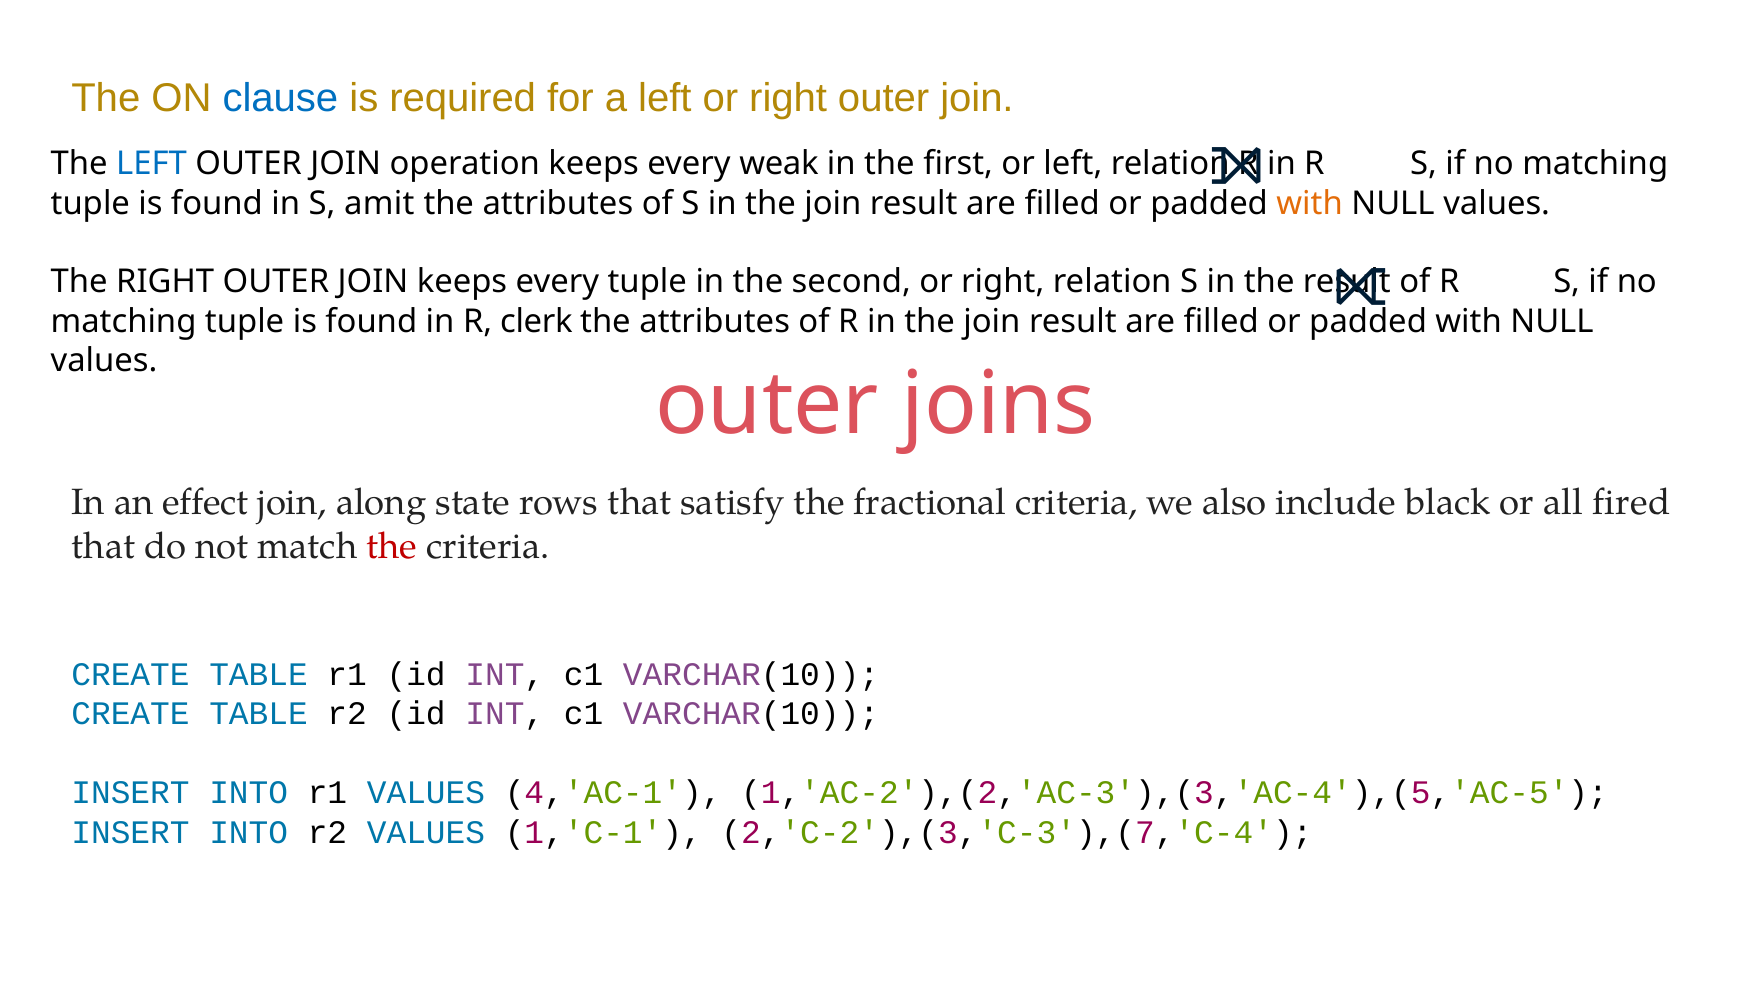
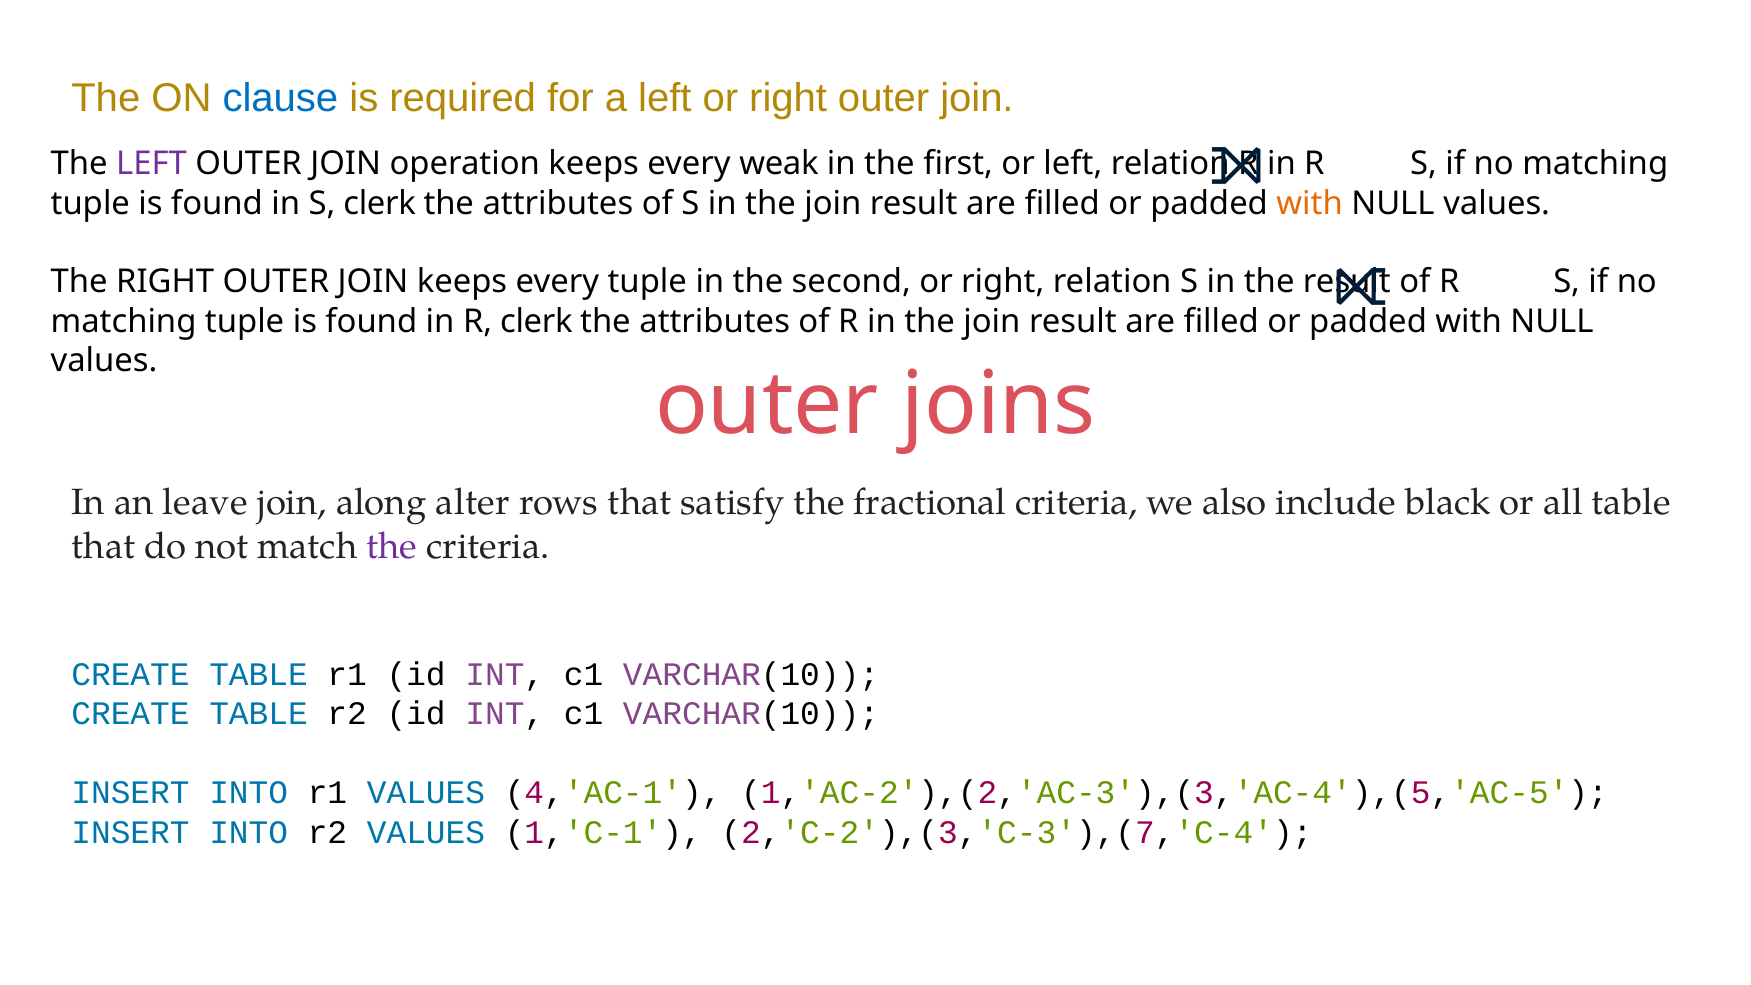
LEFT at (152, 164) colour: blue -> purple
S amit: amit -> clerk
effect: effect -> leave
state: state -> alter
all fired: fired -> table
the at (392, 546) colour: red -> purple
